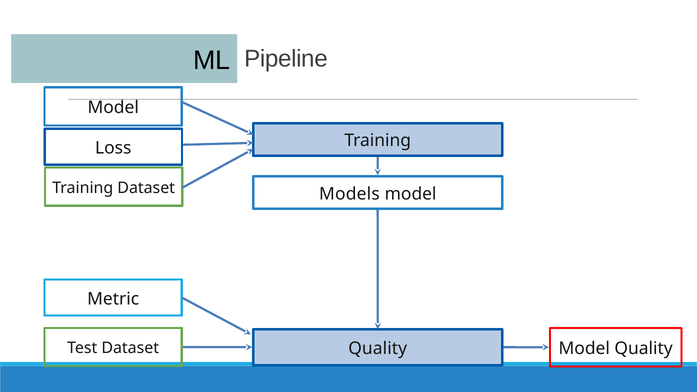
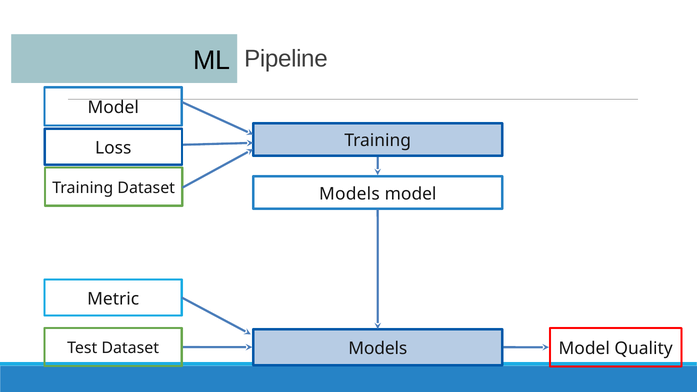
Test Dataset Quality: Quality -> Models
